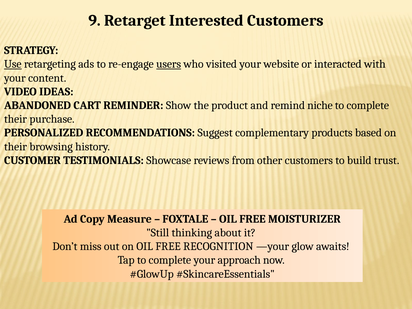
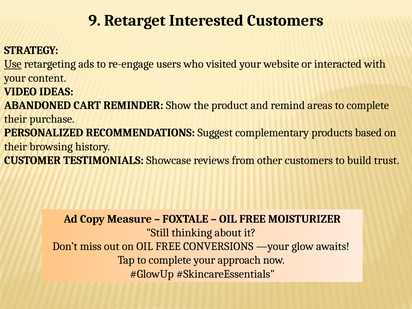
users underline: present -> none
niche: niche -> areas
RECOGNITION: RECOGNITION -> CONVERSIONS
